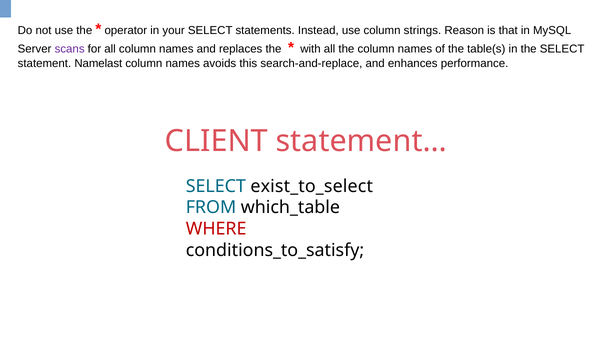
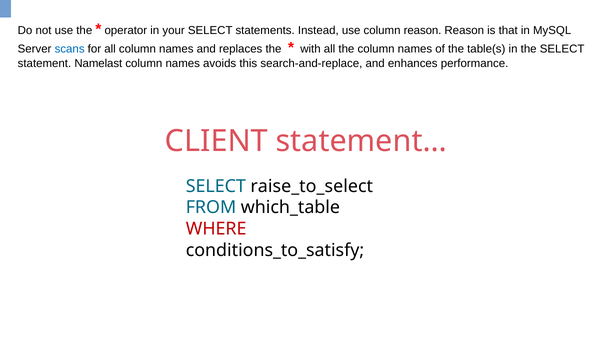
column strings: strings -> reason
scans colour: purple -> blue
exist_to_select: exist_to_select -> raise_to_select
